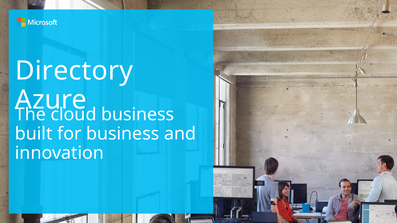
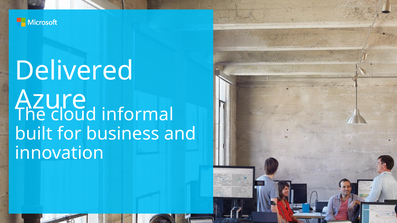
Directory: Directory -> Delivered
business at (138, 115): business -> informal
